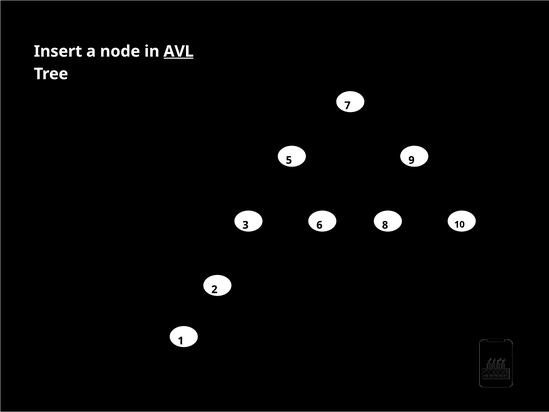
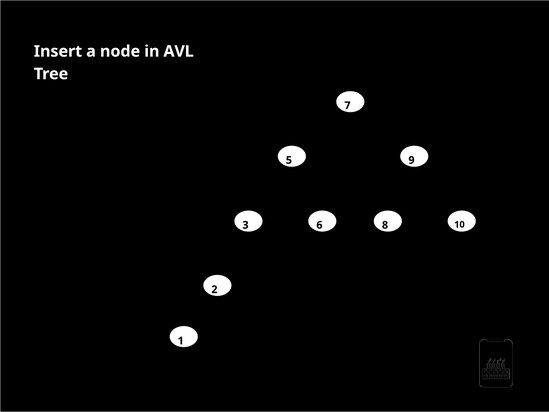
AVL underline: present -> none
